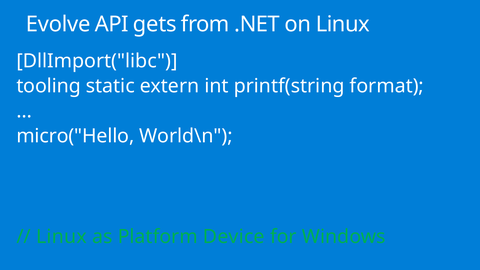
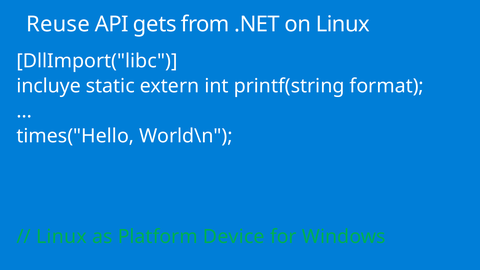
Evolve: Evolve -> Reuse
tooling: tooling -> incluye
micro("Hello: micro("Hello -> times("Hello
